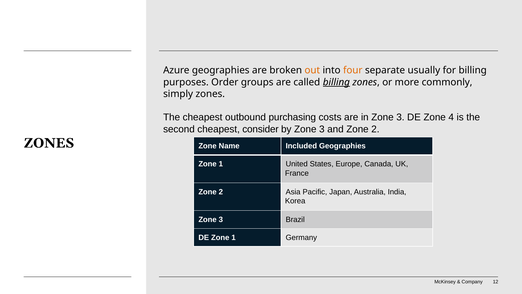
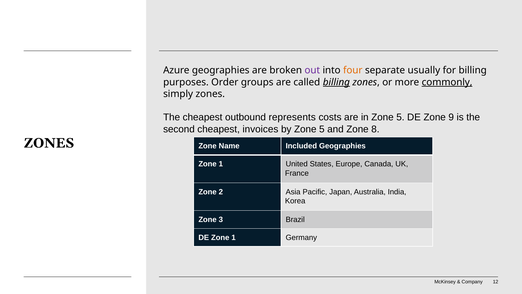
out colour: orange -> purple
commonly underline: none -> present
purchasing: purchasing -> represents
in Zone 3: 3 -> 5
4: 4 -> 9
consider: consider -> invoices
by Zone 3: 3 -> 5
and Zone 2: 2 -> 8
